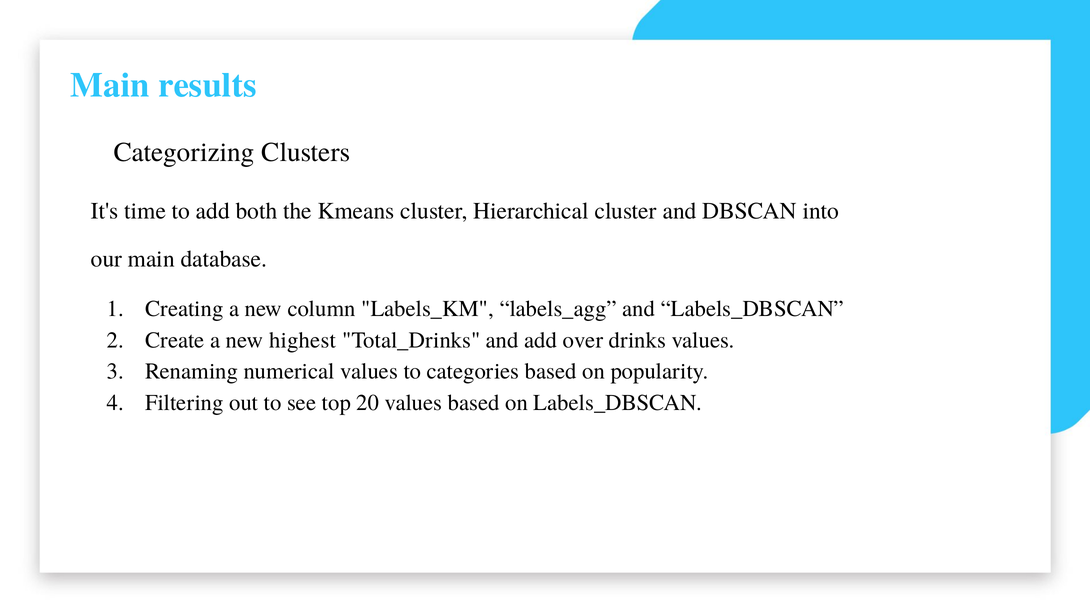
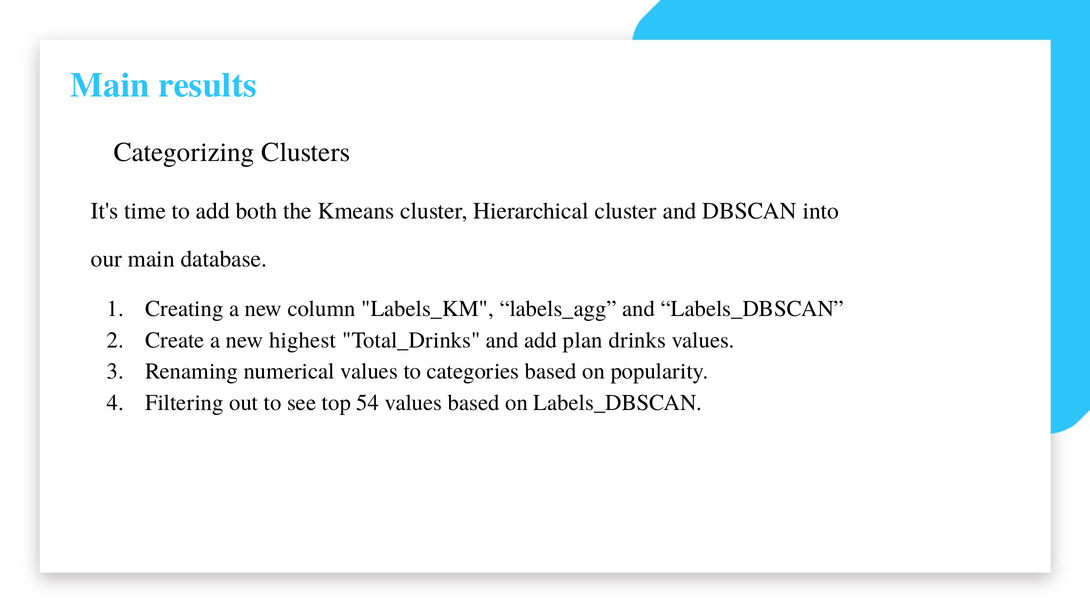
over: over -> plan
20: 20 -> 54
